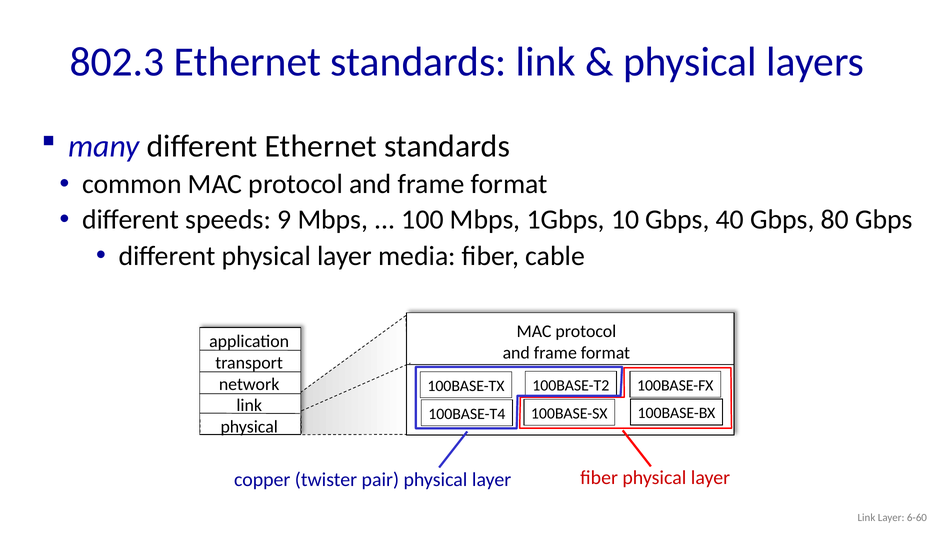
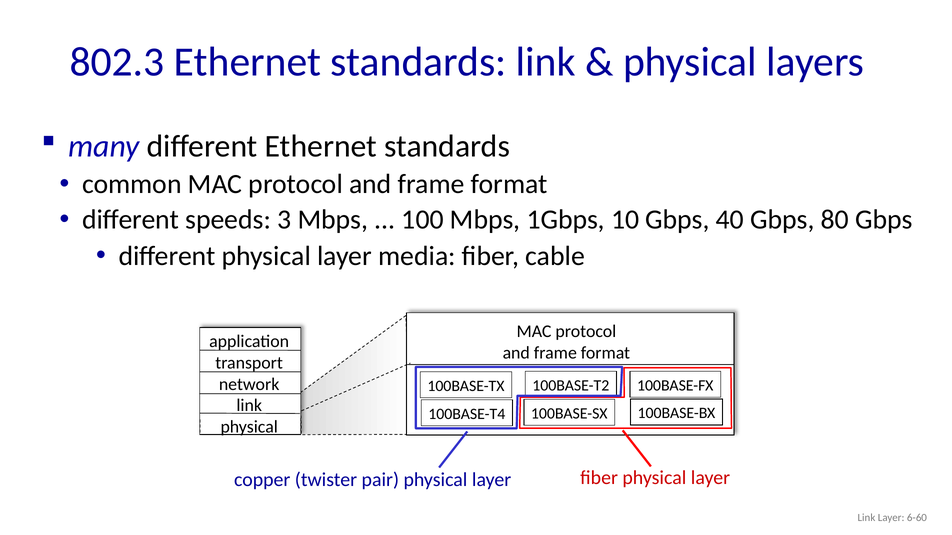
9: 9 -> 3
